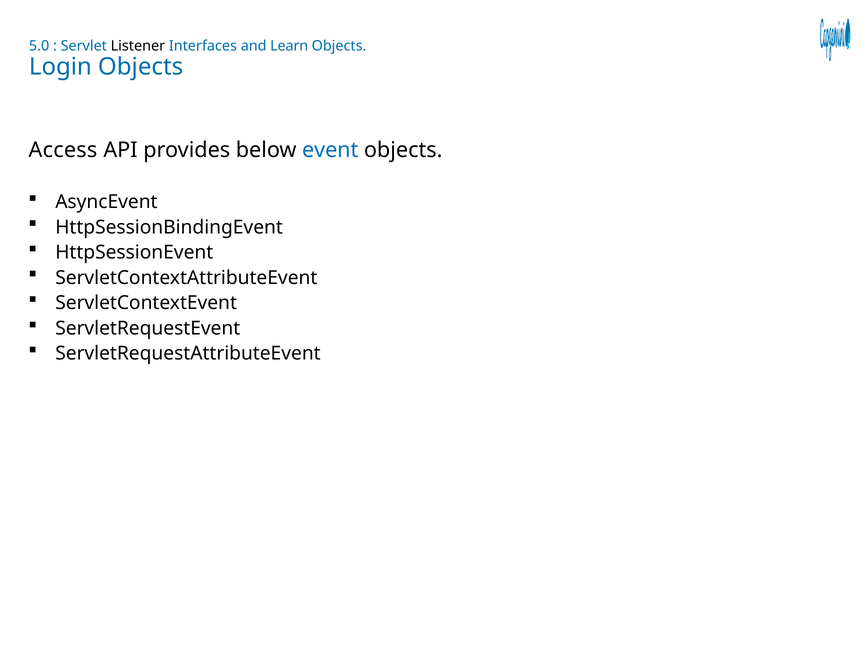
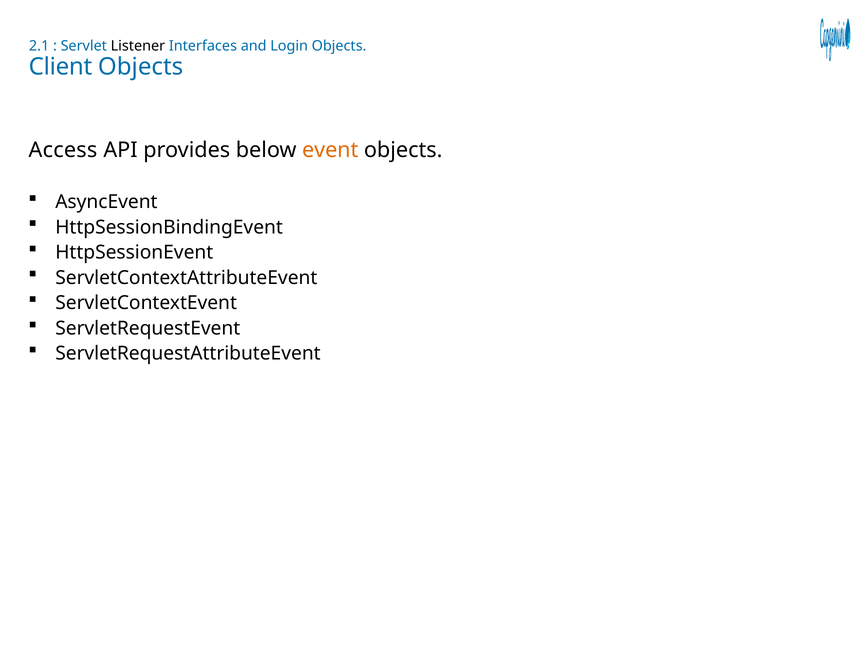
5.0: 5.0 -> 2.1
Learn: Learn -> Login
Login: Login -> Client
event colour: blue -> orange
